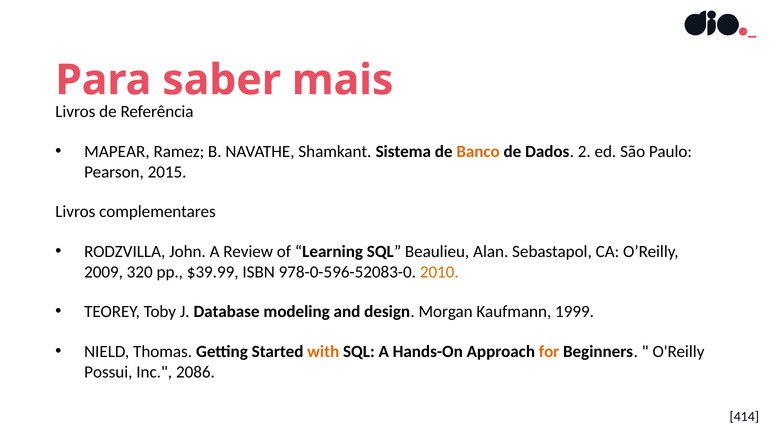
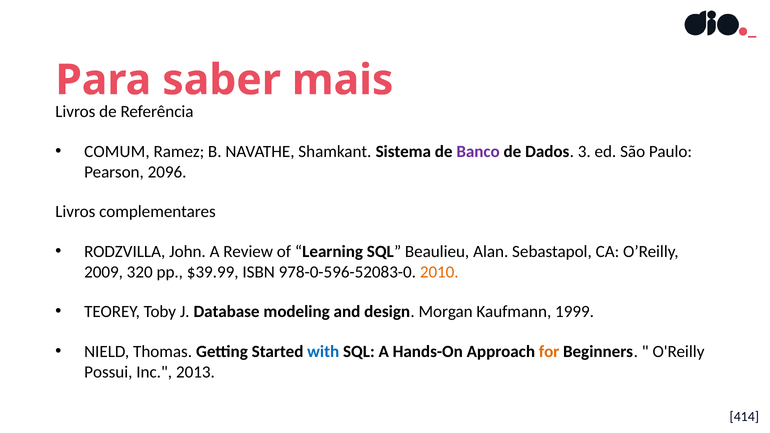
MAPEAR: MAPEAR -> COMUM
Banco colour: orange -> purple
2: 2 -> 3
2015: 2015 -> 2096
with colour: orange -> blue
2086: 2086 -> 2013
